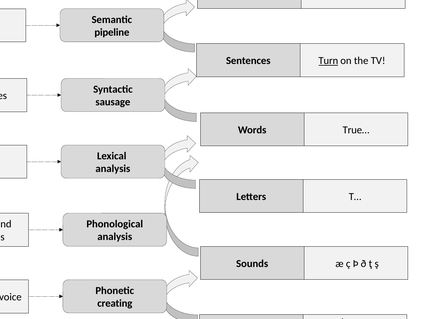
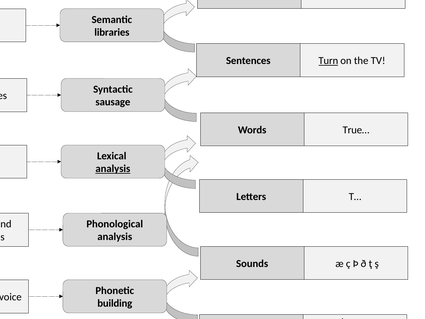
pipeline: pipeline -> libraries
analysis at (113, 169) underline: none -> present
creating: creating -> building
